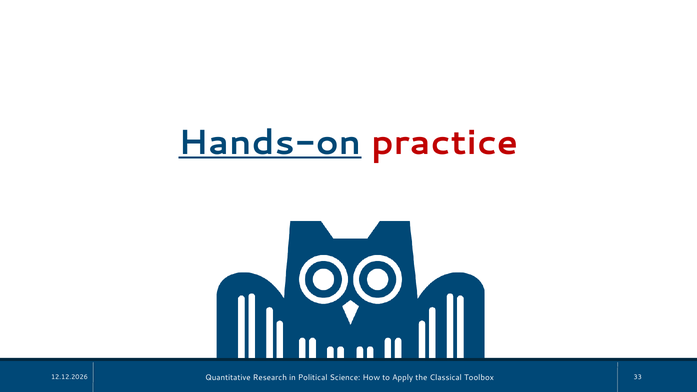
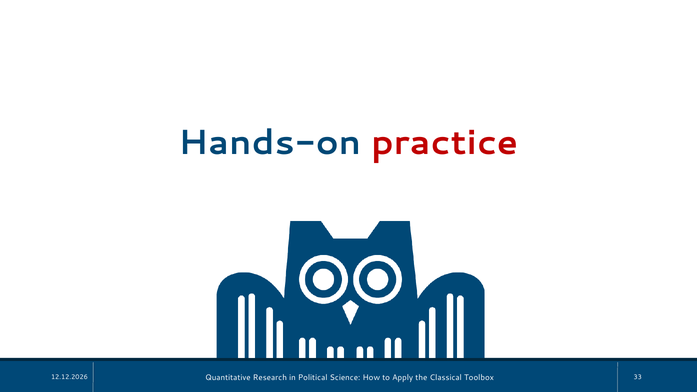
Hands-on underline: present -> none
